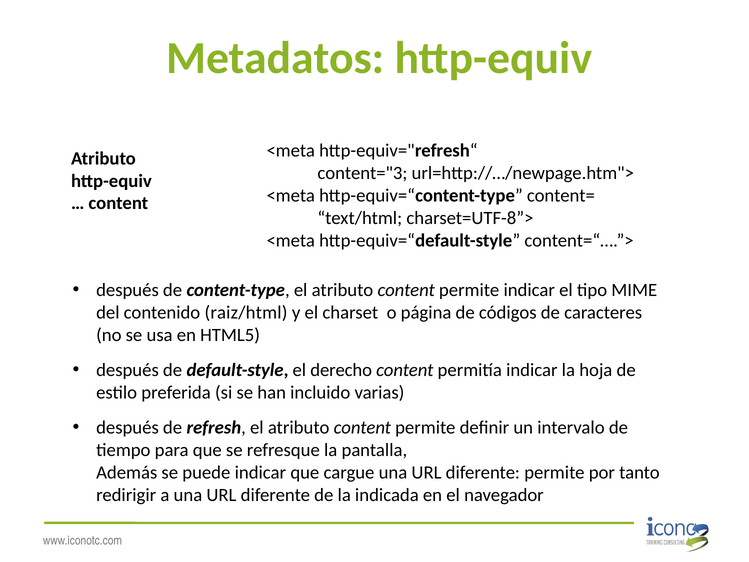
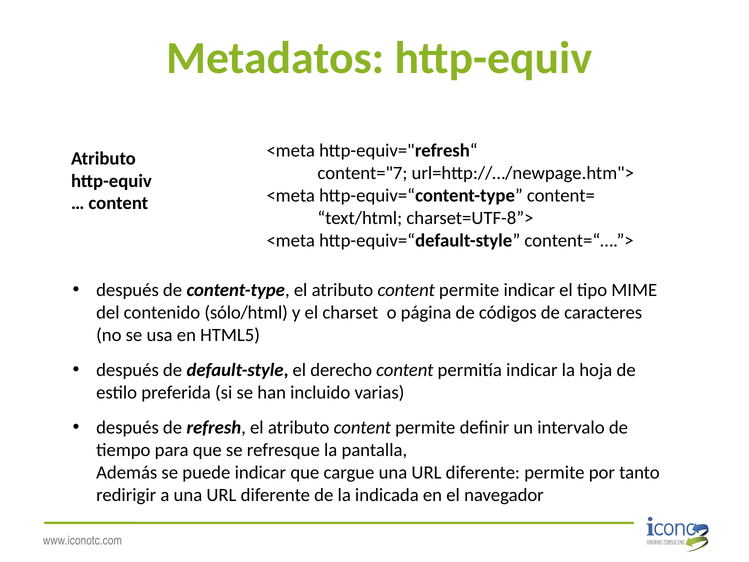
content="3: content="3 -> content="7
raiz/html: raiz/html -> sólo/html
